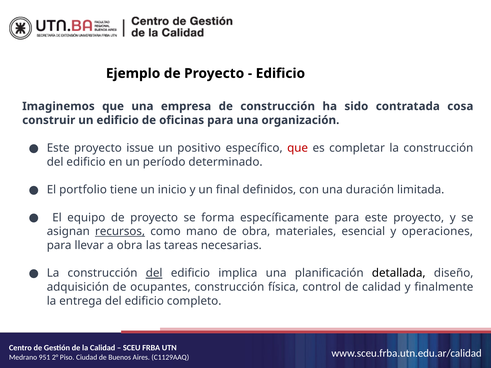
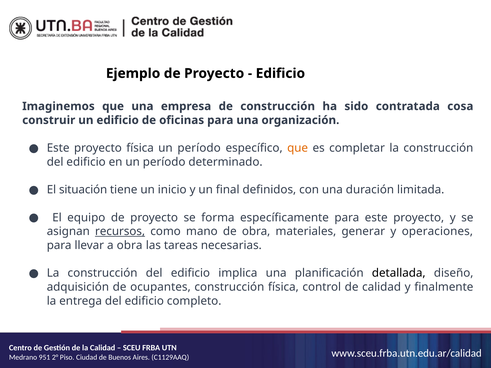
proyecto issue: issue -> física
positivo at (199, 148): positivo -> período
que at (298, 148) colour: red -> orange
portfolio: portfolio -> situación
esencial: esencial -> generar
del at (154, 273) underline: present -> none
